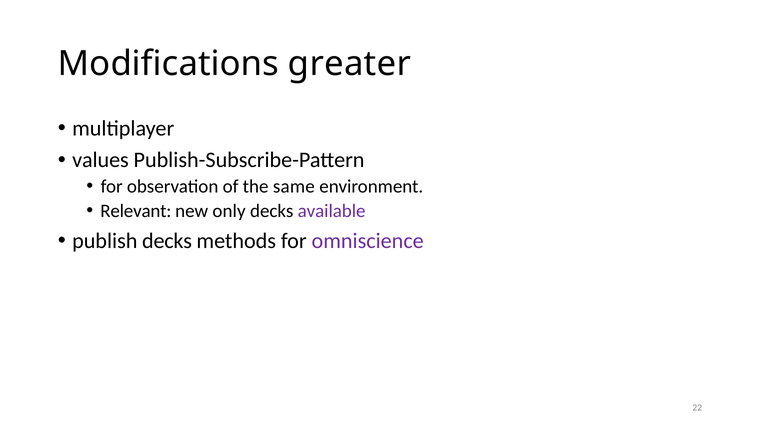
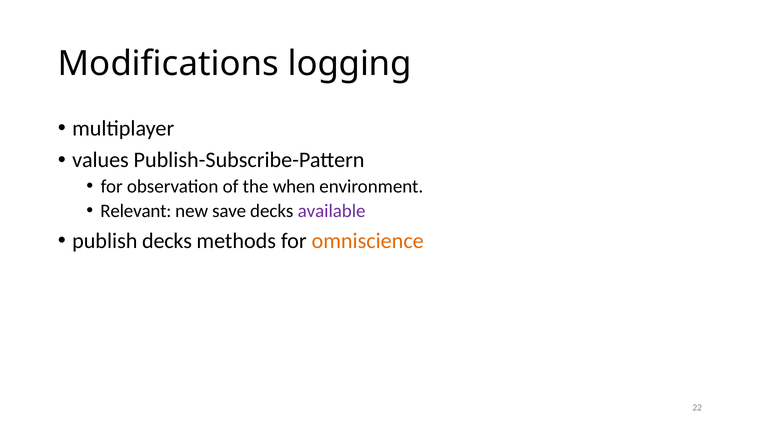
greater: greater -> logging
same: same -> when
only: only -> save
omniscience colour: purple -> orange
